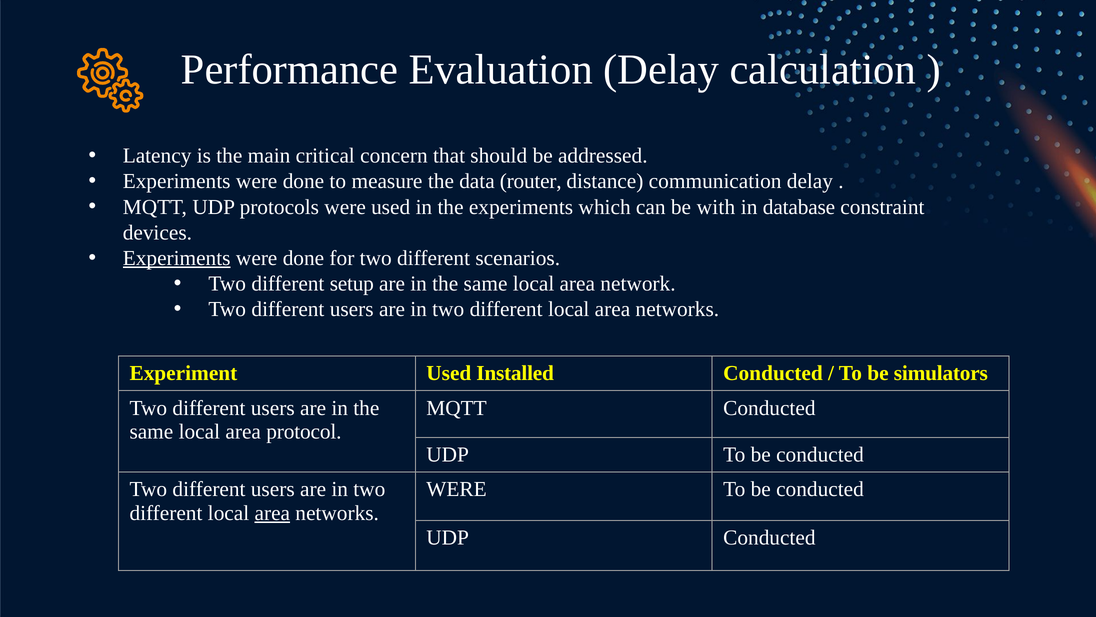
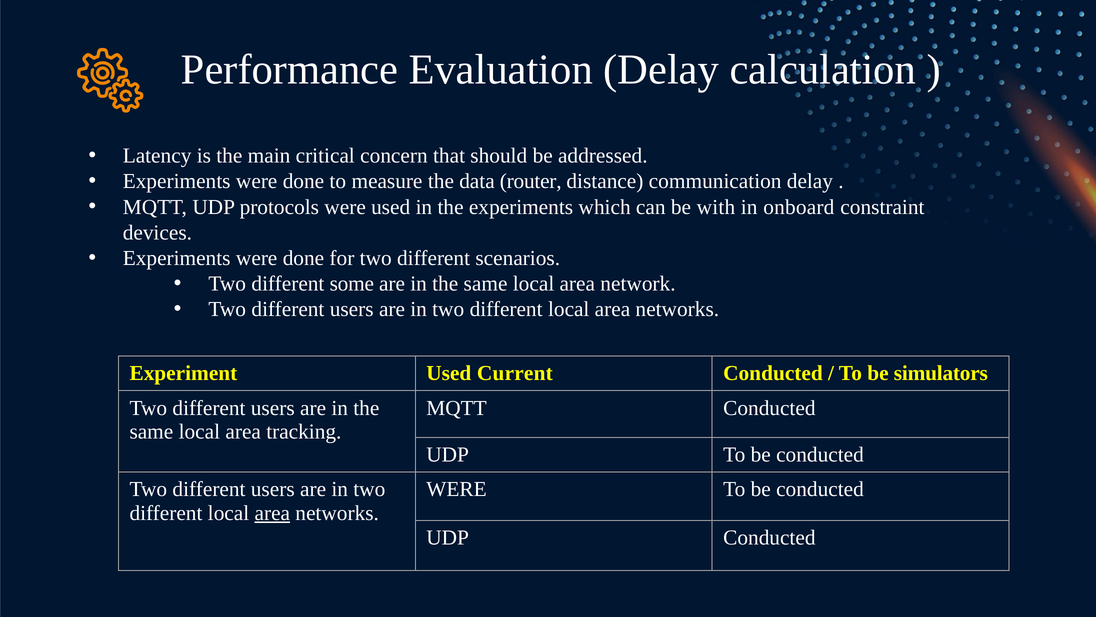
database: database -> onboard
Experiments at (177, 258) underline: present -> none
setup: setup -> some
Installed: Installed -> Current
protocol: protocol -> tracking
